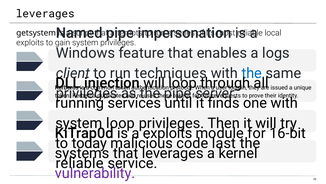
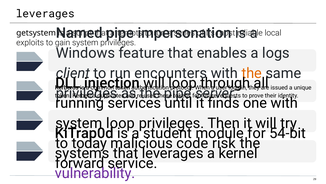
techniques: techniques -> encounters
the at (252, 73) colour: blue -> orange
a exploits: exploits -> student
16-bit: 16-bit -> 54-bit
last: last -> risk
reliable at (80, 163): reliable -> forward
